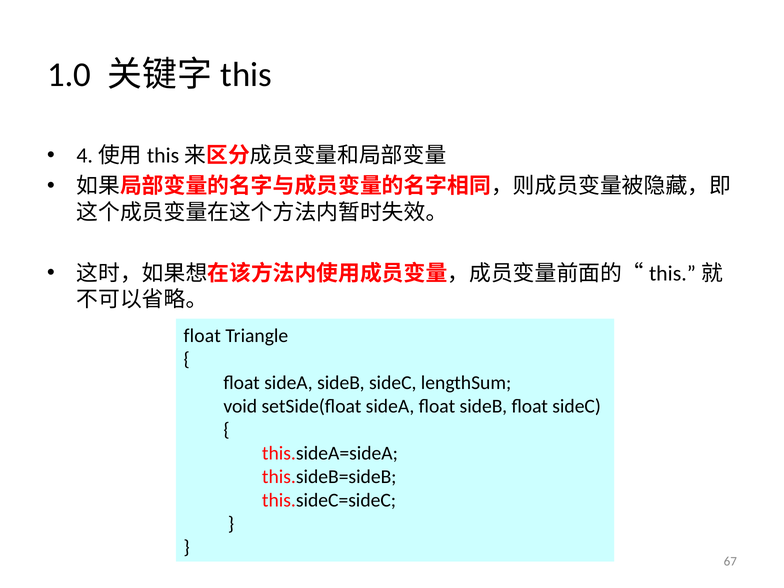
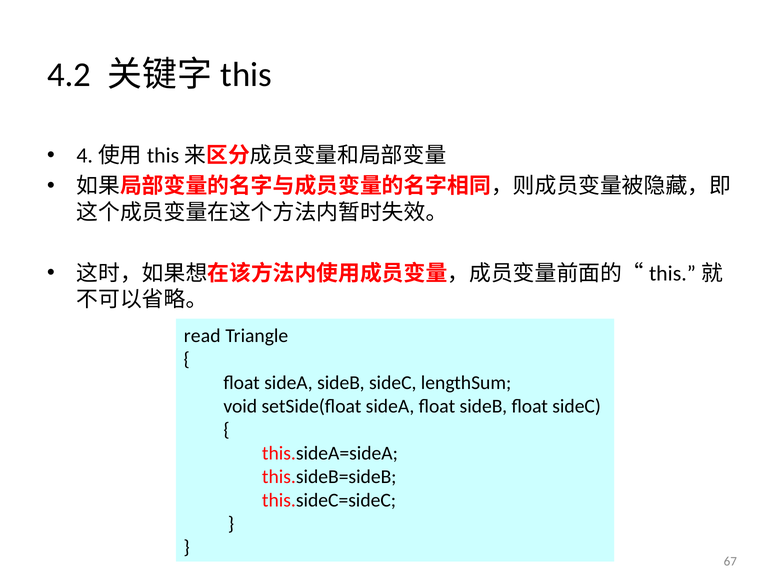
1.0: 1.0 -> 4.2
float at (202, 336): float -> read
